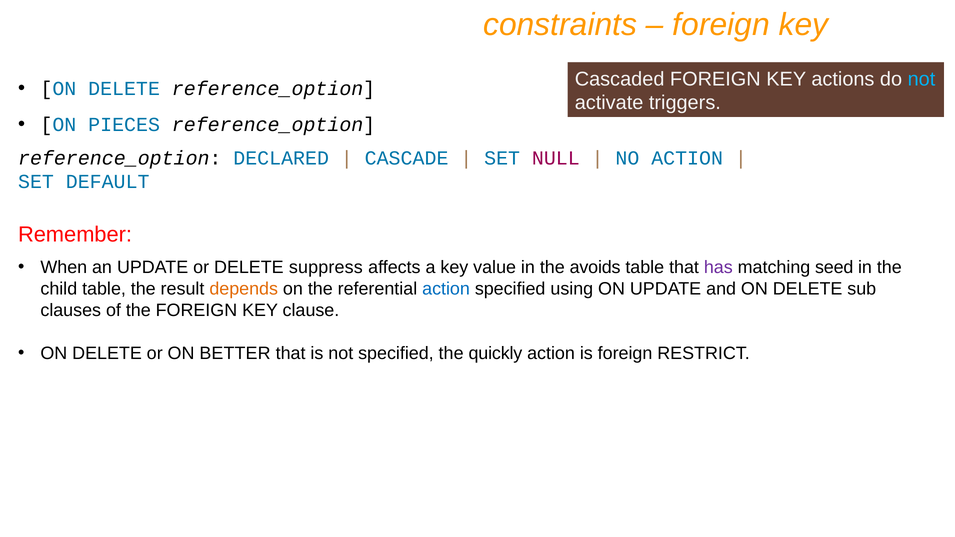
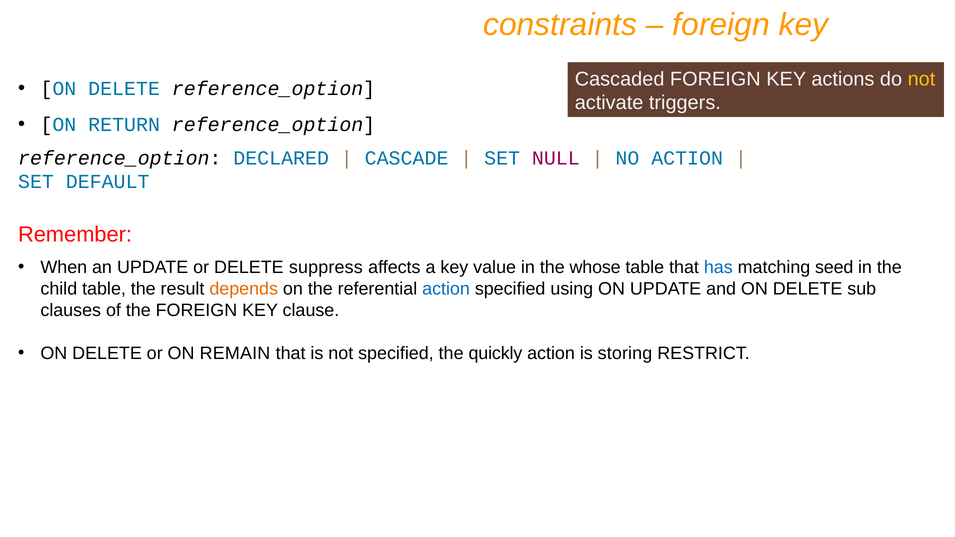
not at (921, 79) colour: light blue -> yellow
PIECES: PIECES -> RETURN
avoids: avoids -> whose
has colour: purple -> blue
BETTER: BETTER -> REMAIN
is foreign: foreign -> storing
